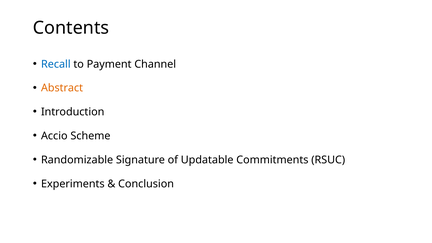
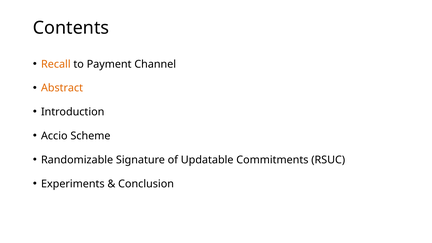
Recall colour: blue -> orange
